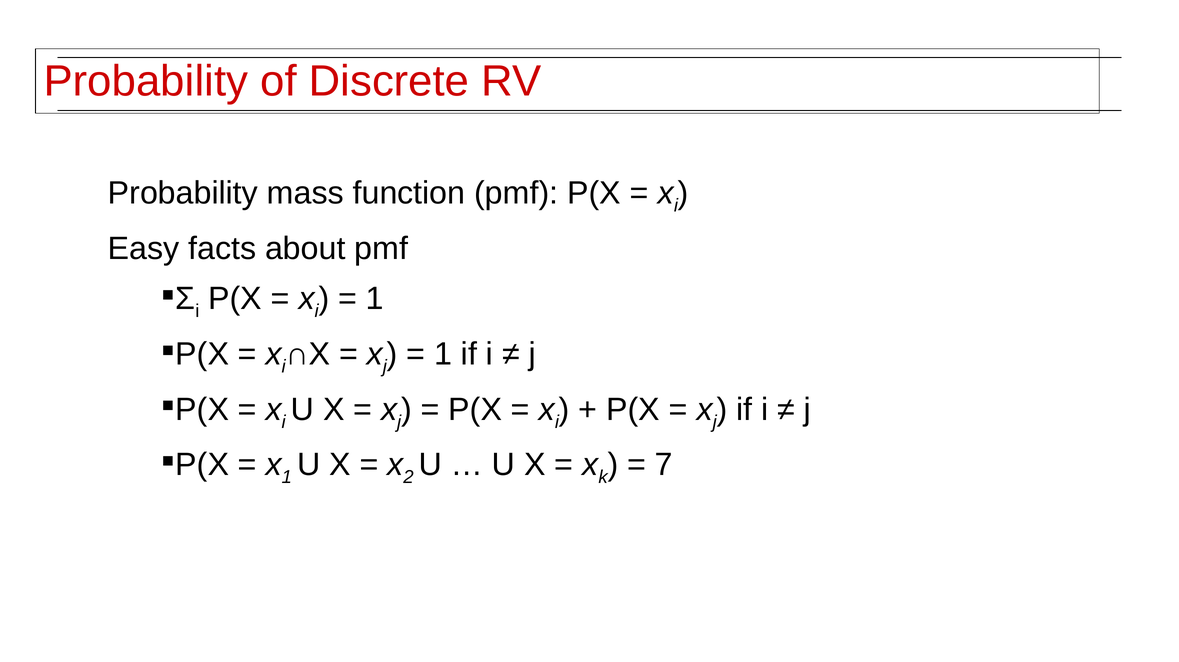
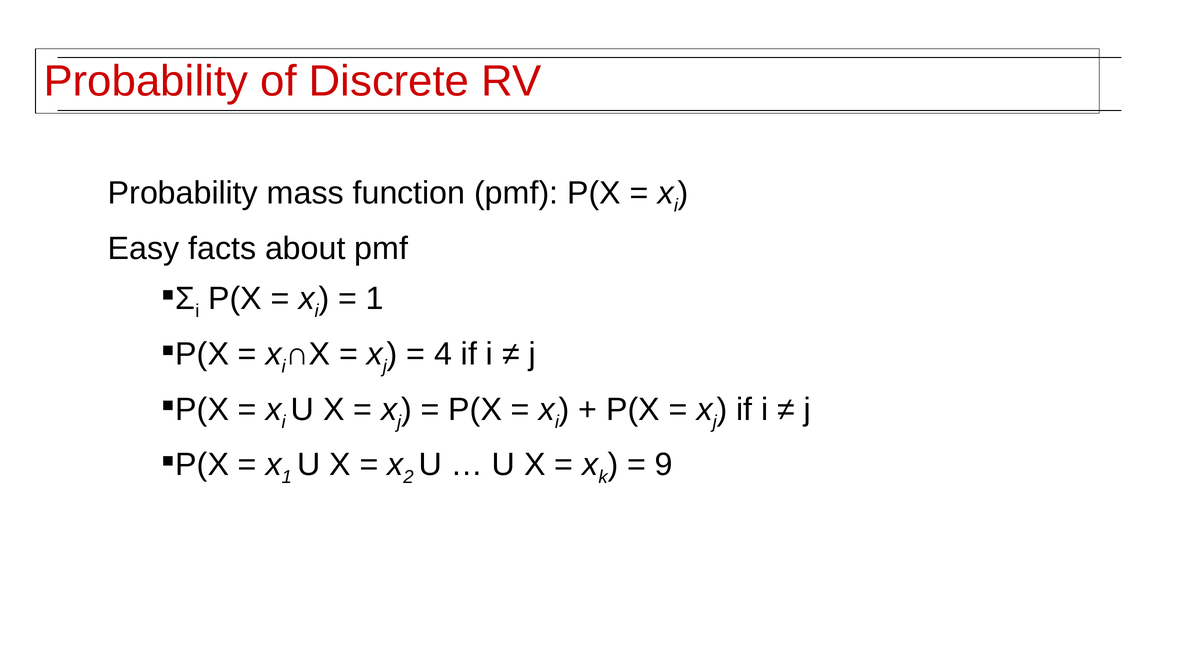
1 at (443, 354): 1 -> 4
7: 7 -> 9
